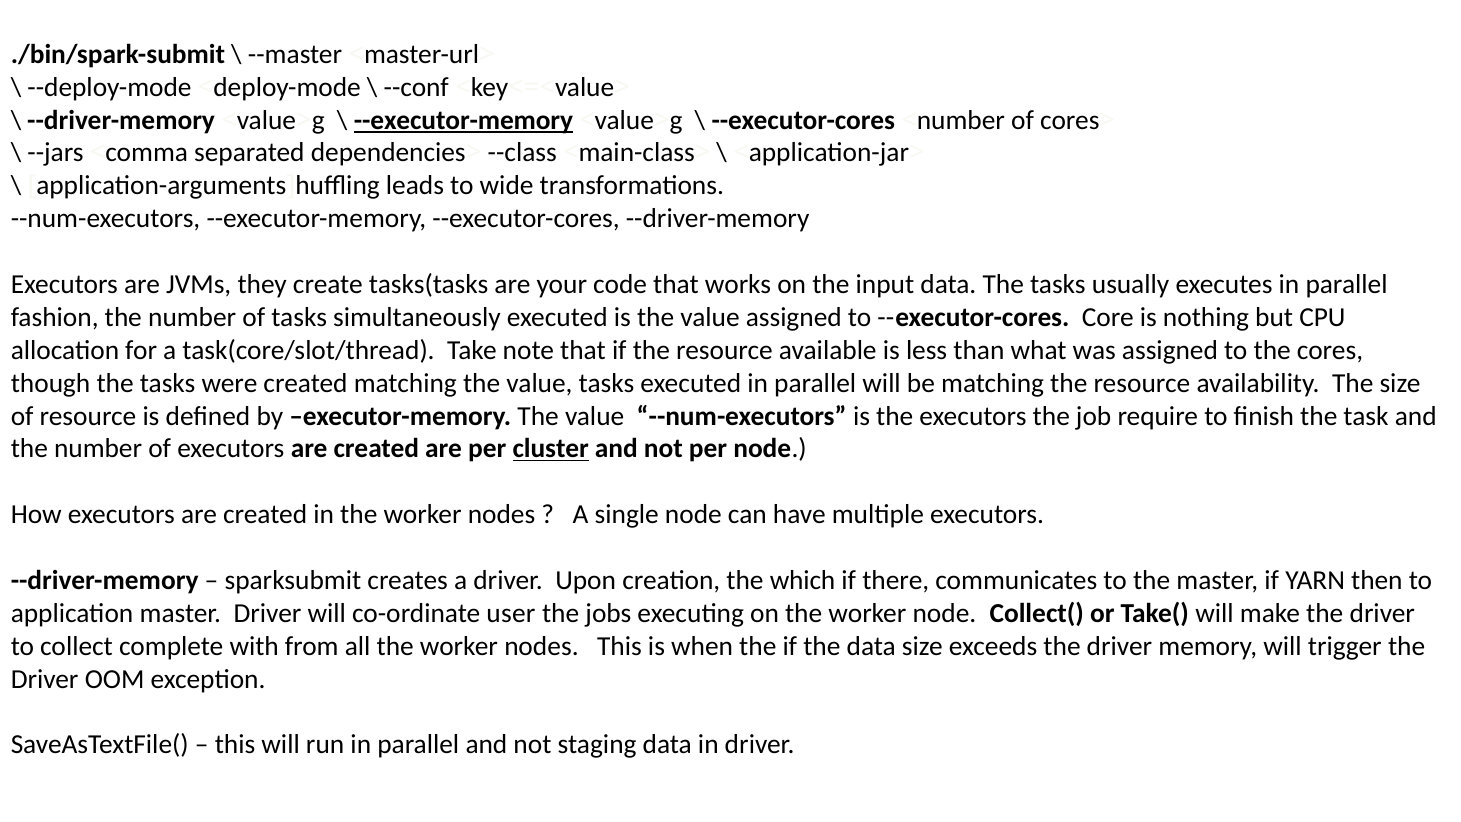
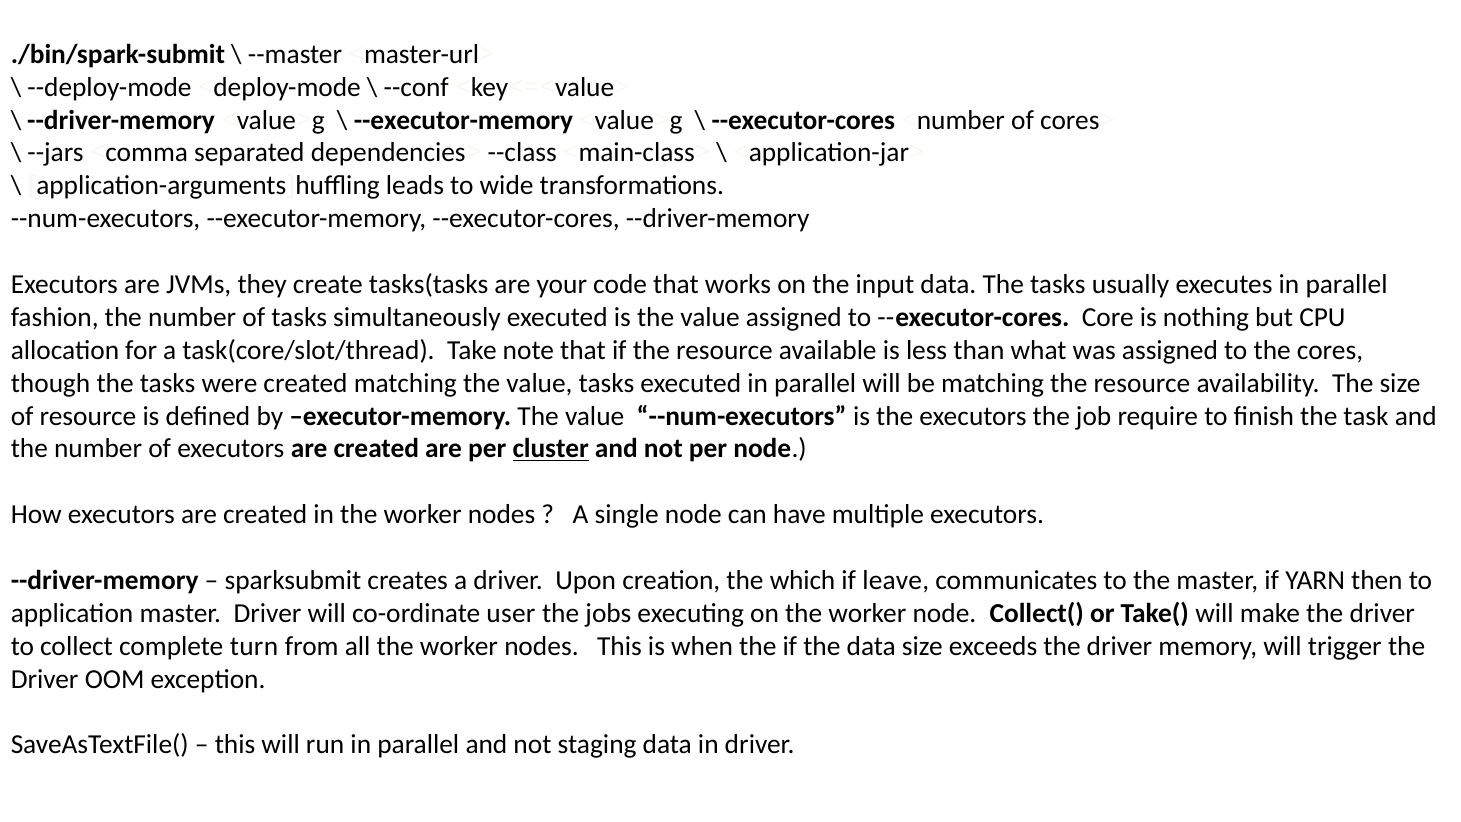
--executor-memory at (463, 120) underline: present -> none
there: there -> leave
with: with -> turn
